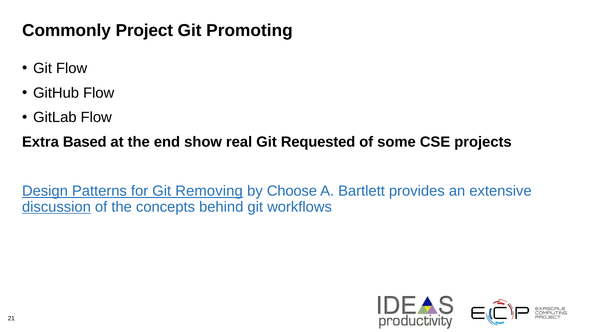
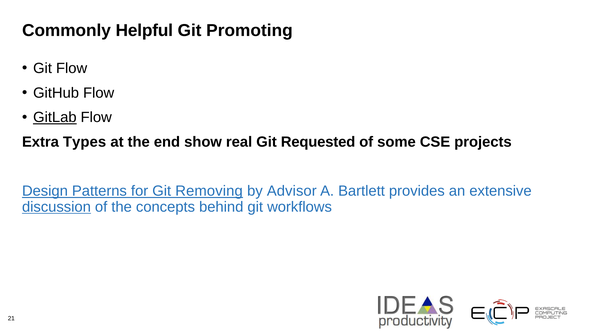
Project: Project -> Helpful
GitLab underline: none -> present
Based: Based -> Types
Choose: Choose -> Advisor
